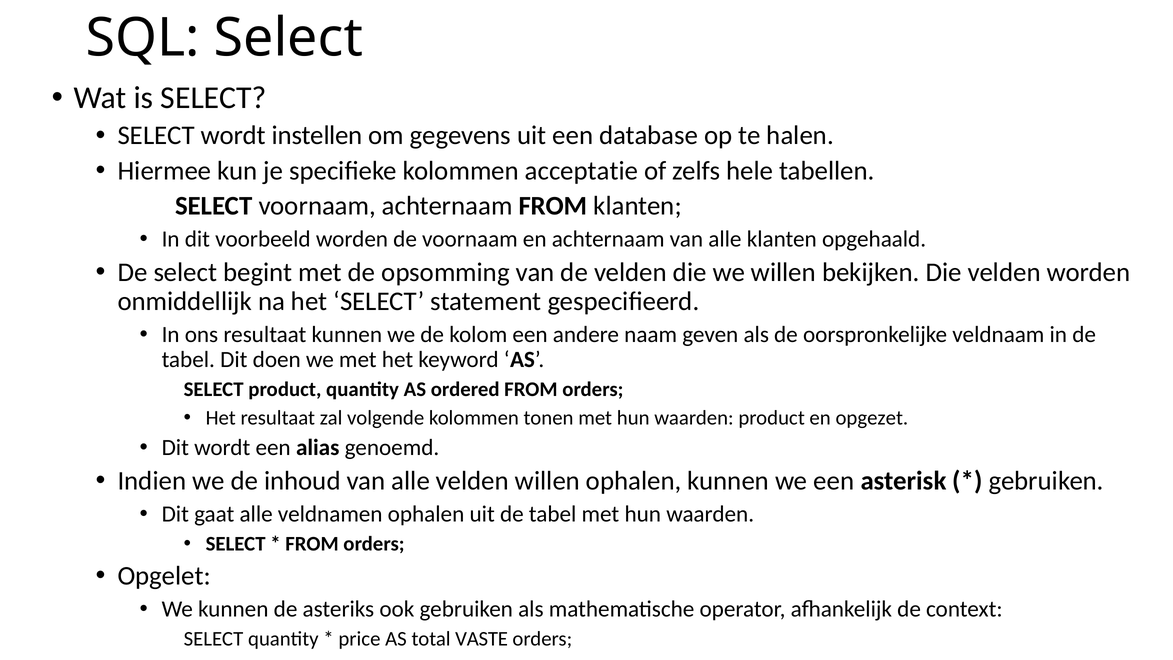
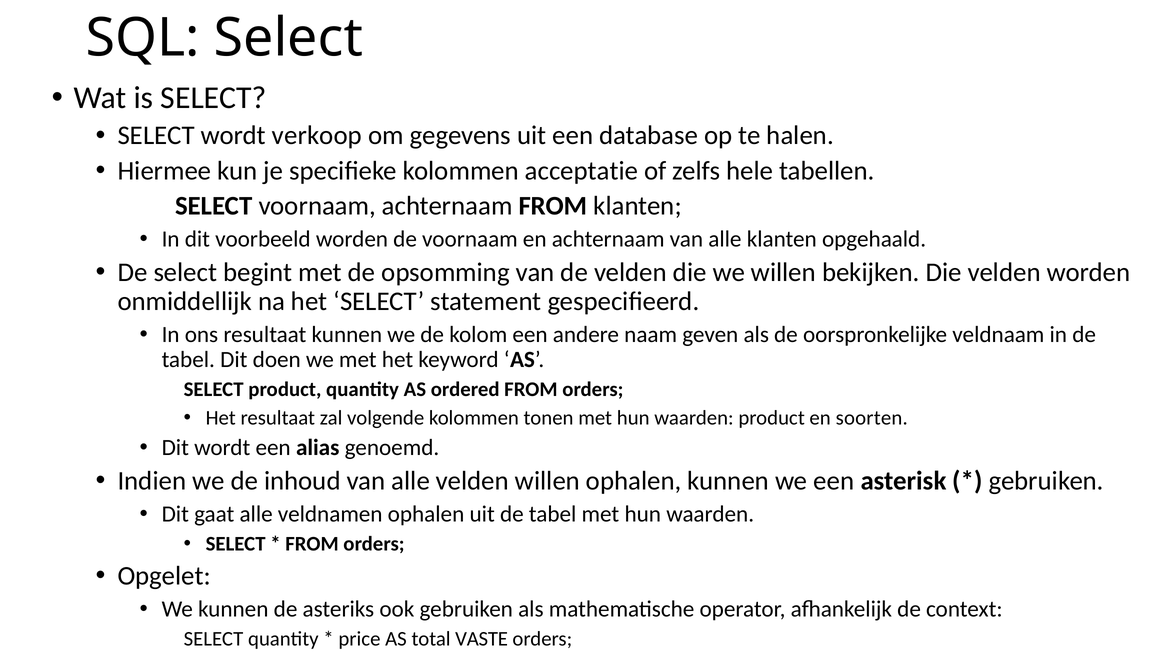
instellen: instellen -> verkoop
opgezet: opgezet -> soorten
